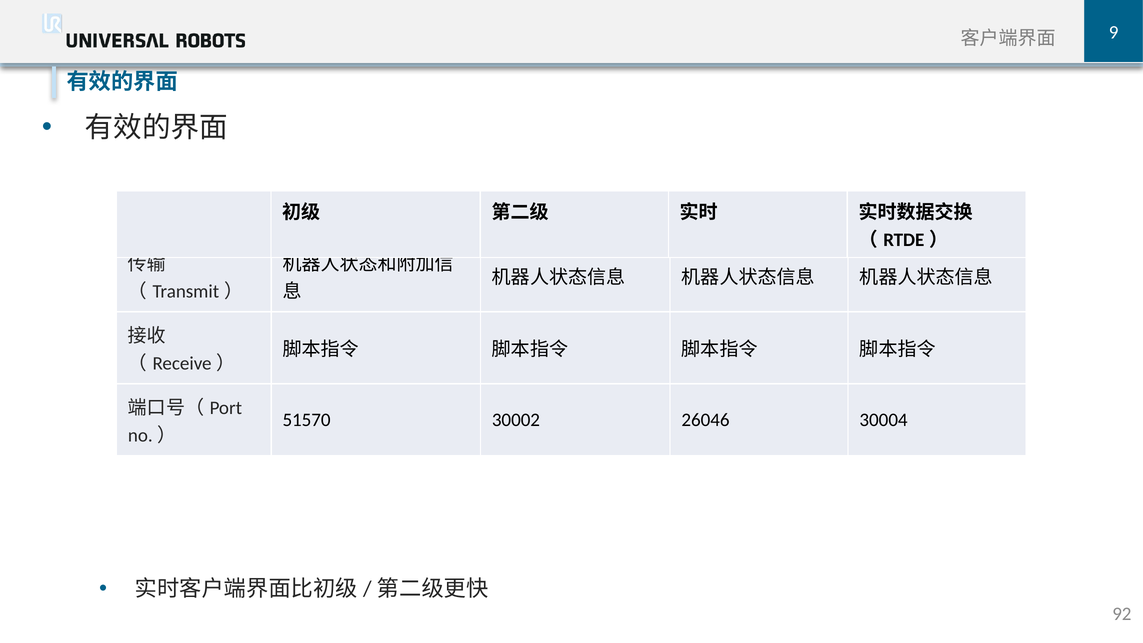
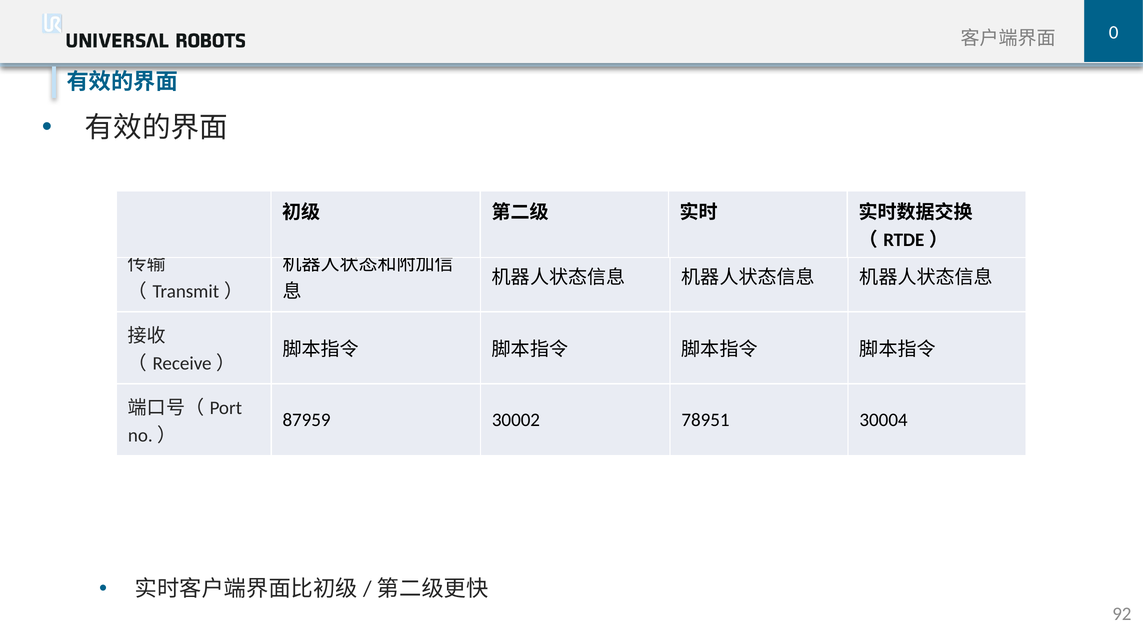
9: 9 -> 0
51570: 51570 -> 87959
26046: 26046 -> 78951
